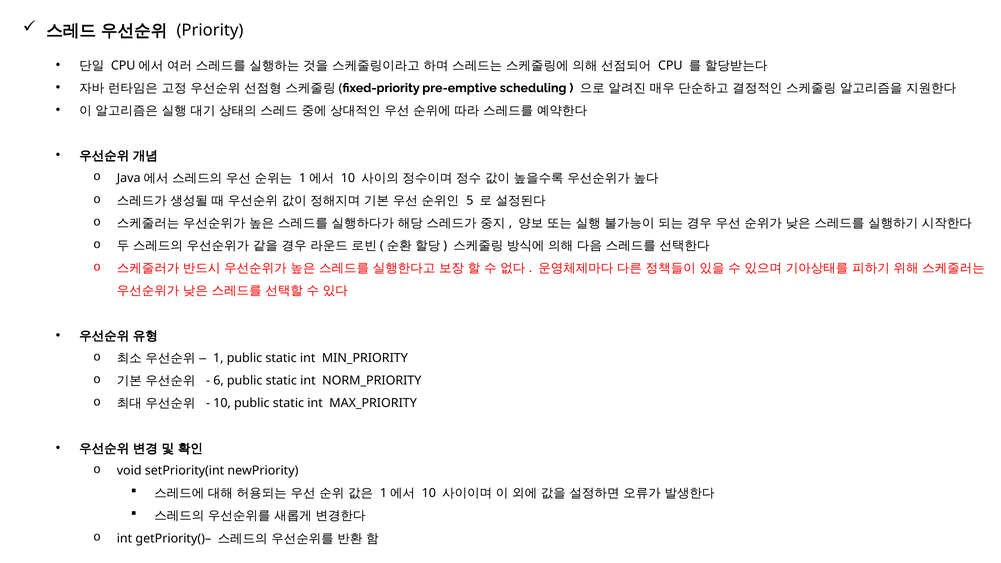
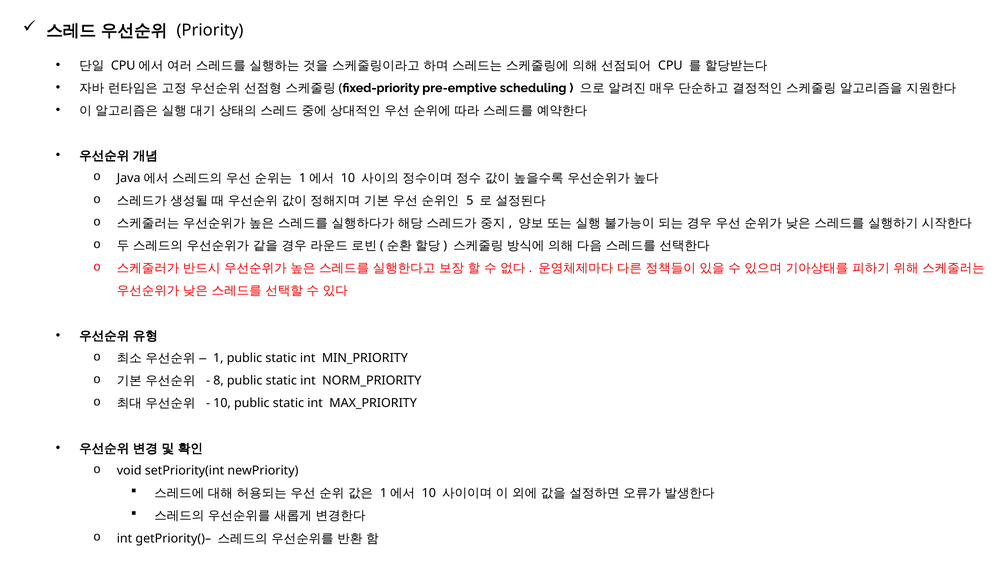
6: 6 -> 8
